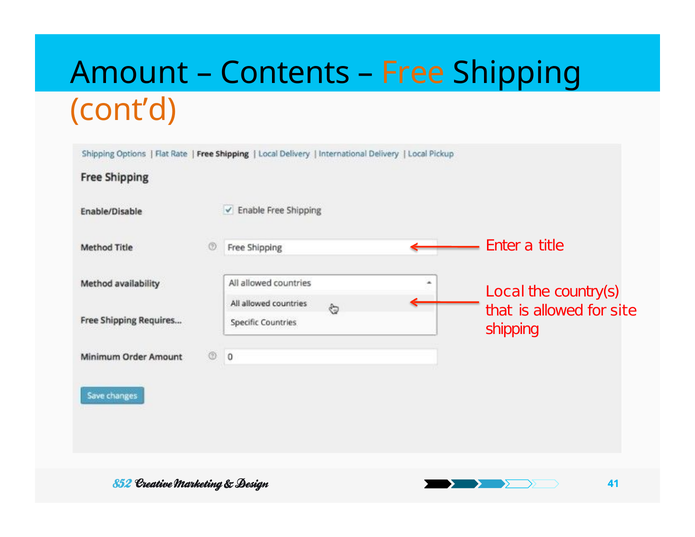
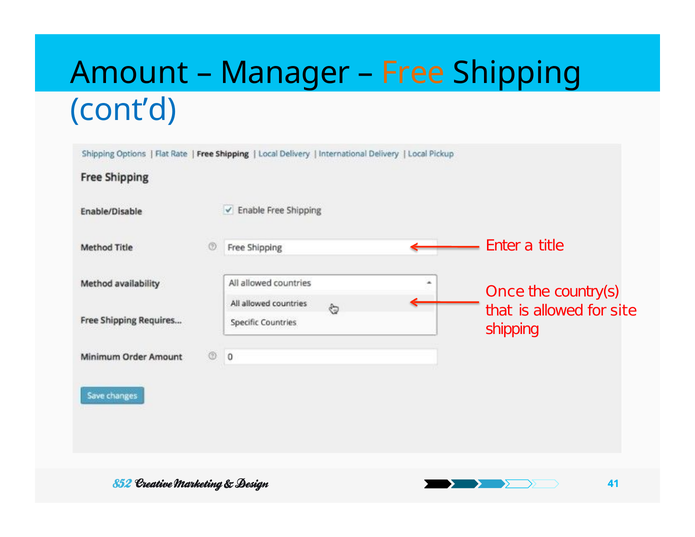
Contents: Contents -> Manager
cont’d colour: orange -> blue
Local: Local -> Once
